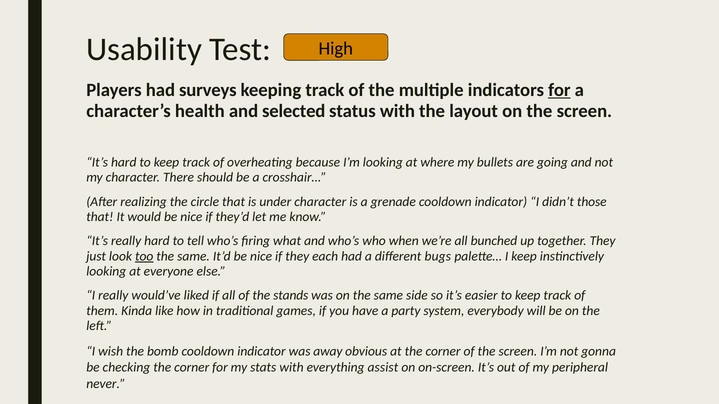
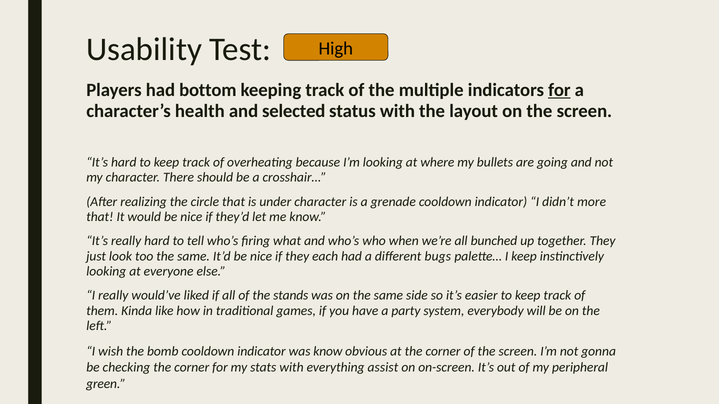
surveys: surveys -> bottom
those: those -> more
too underline: present -> none
was away: away -> know
never: never -> green
